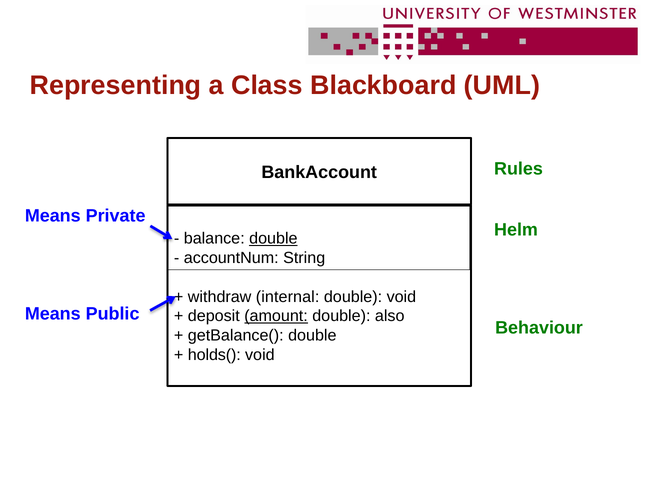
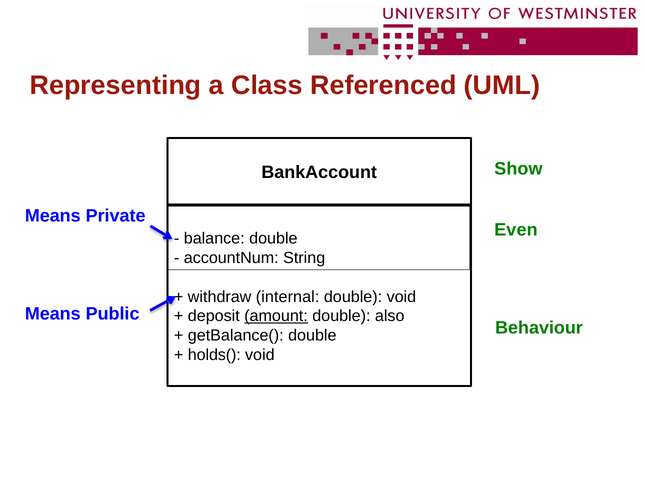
Blackboard: Blackboard -> Referenced
Rules: Rules -> Show
Helm: Helm -> Even
double at (273, 239) underline: present -> none
